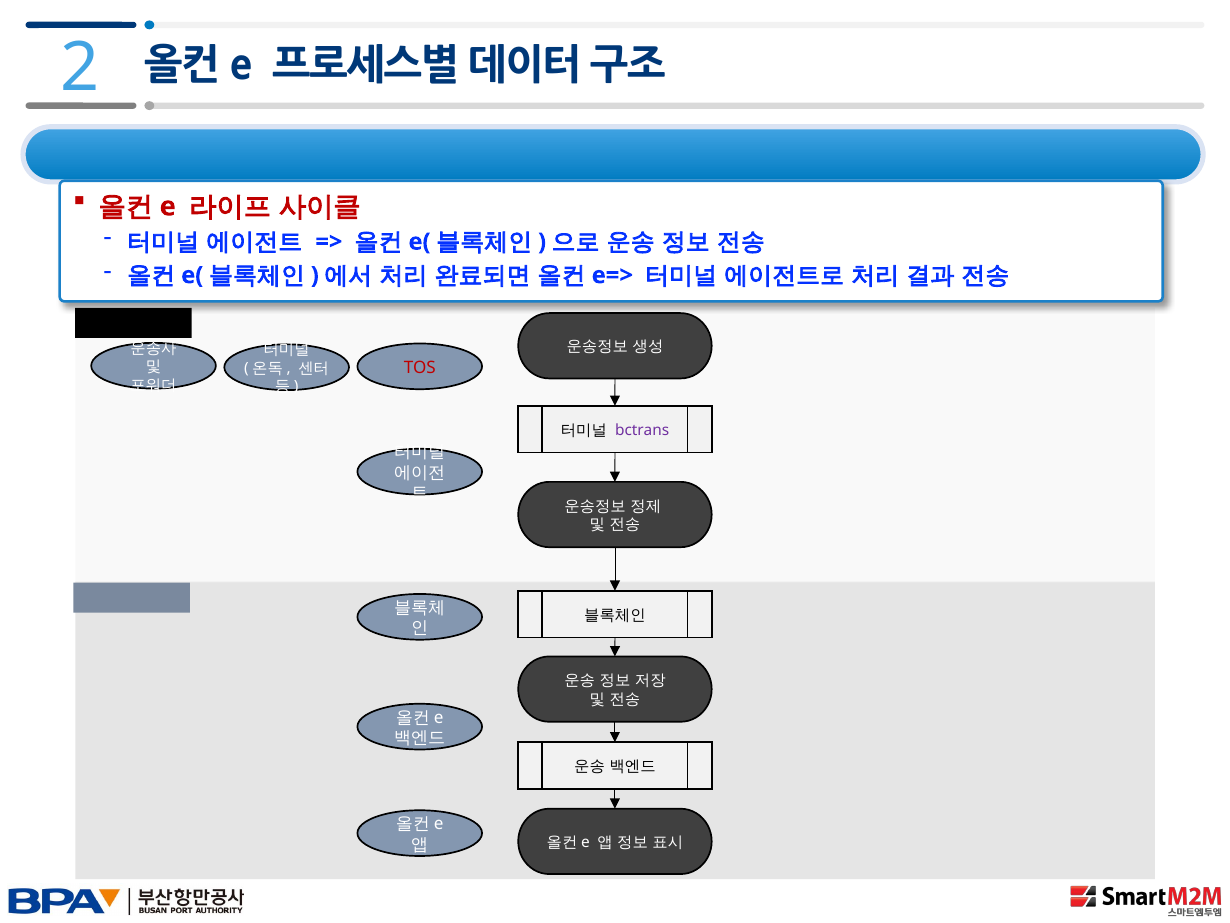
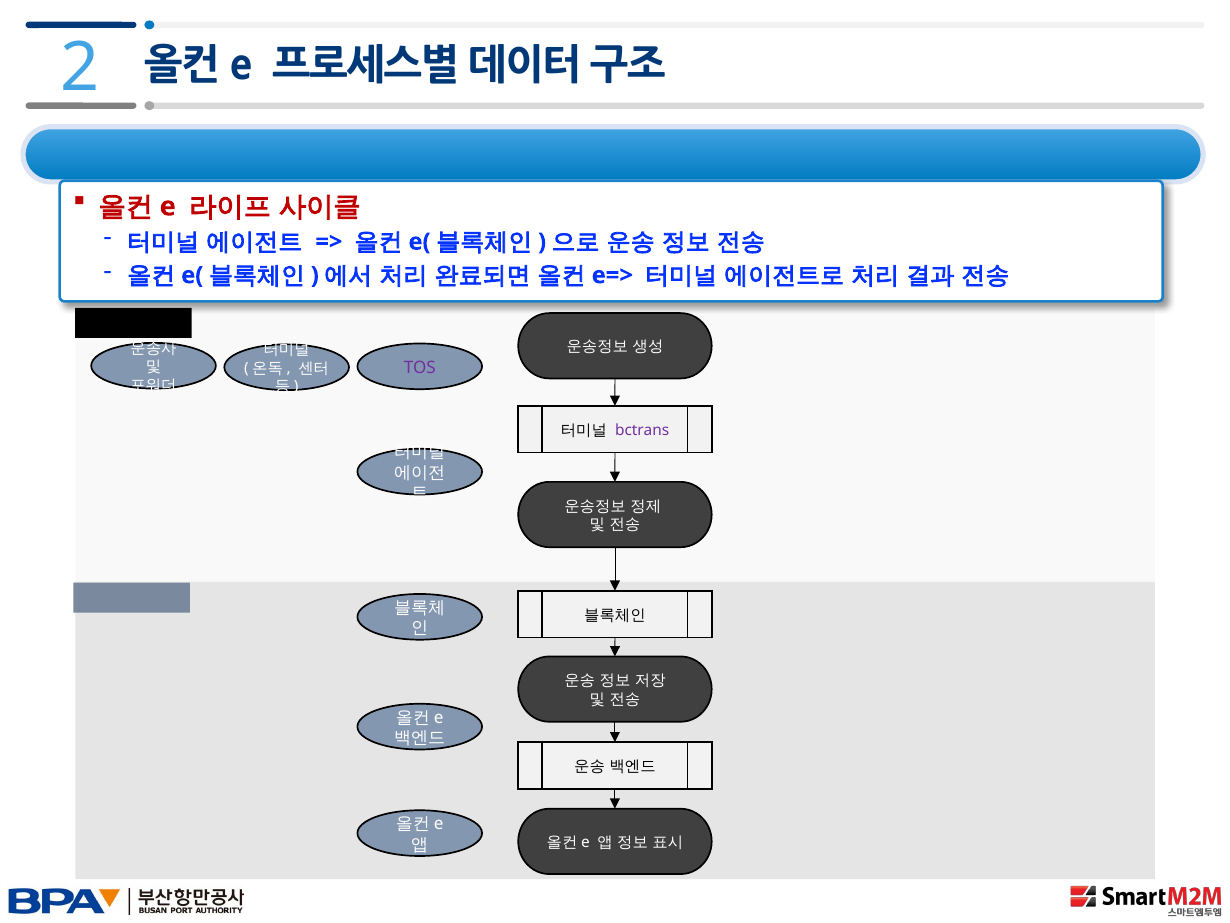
TOS colour: red -> purple
